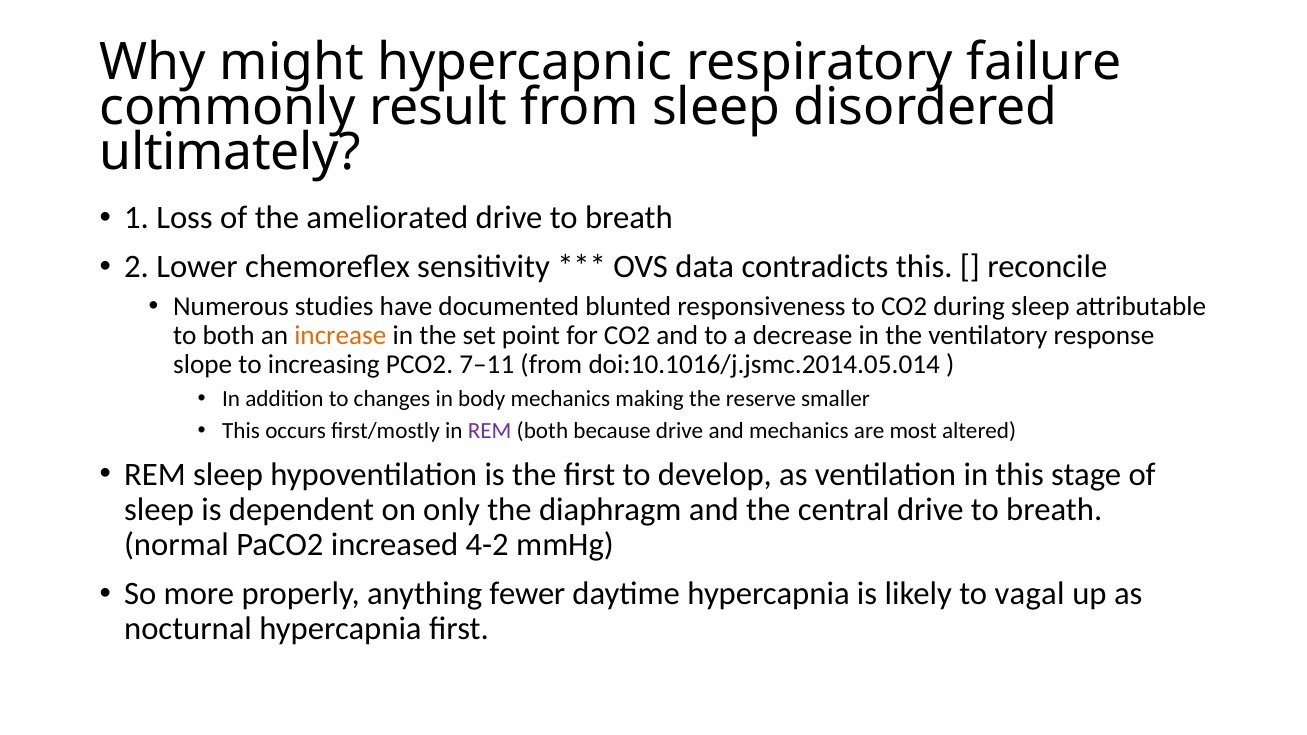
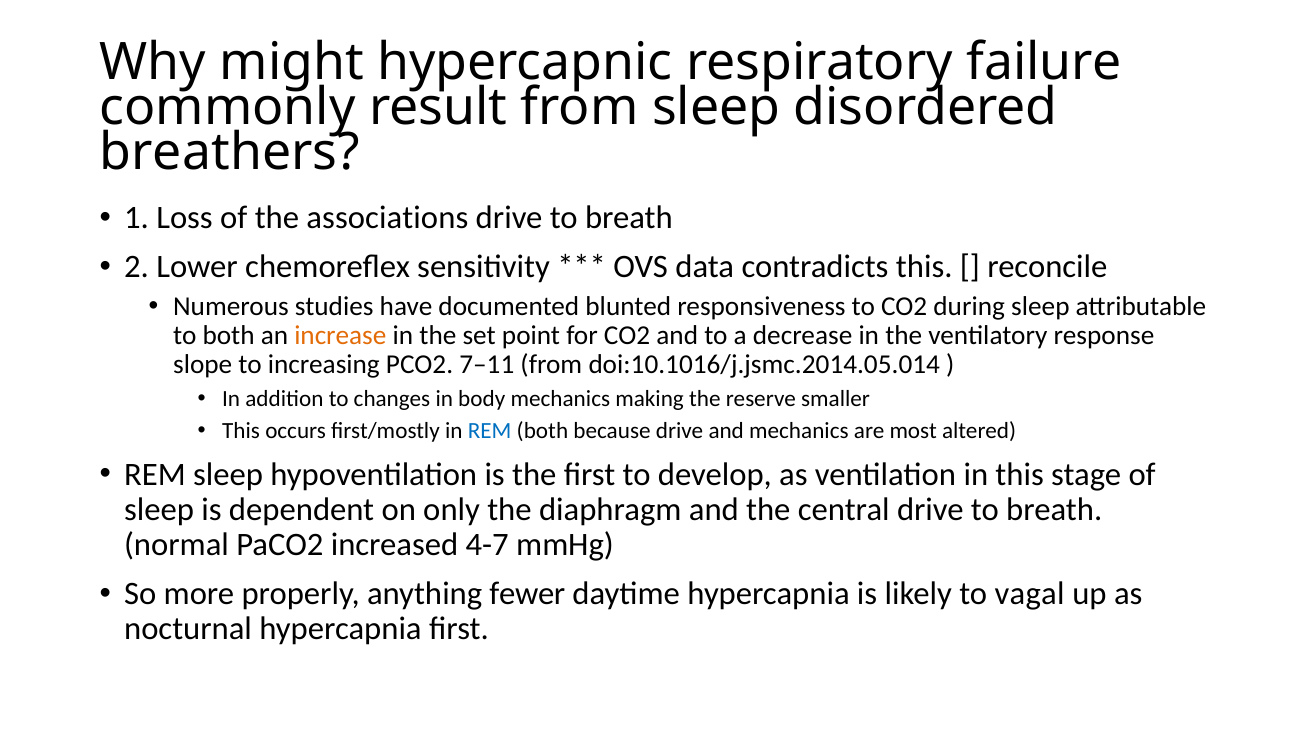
ultimately: ultimately -> breathers
ameliorated: ameliorated -> associations
REM at (490, 431) colour: purple -> blue
4-2: 4-2 -> 4-7
